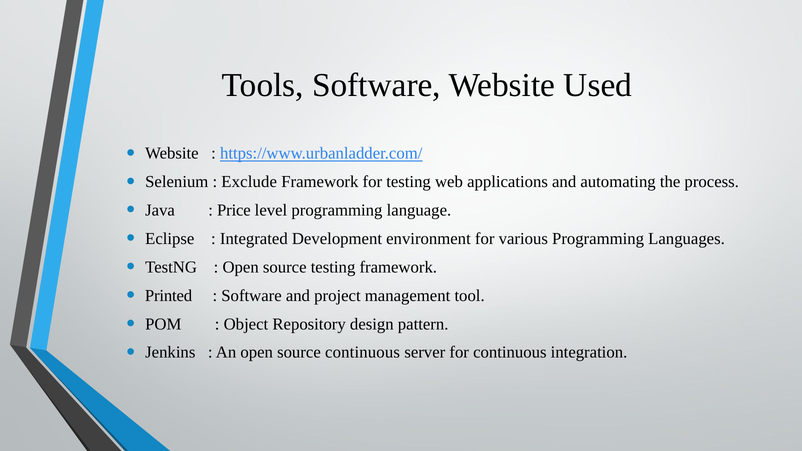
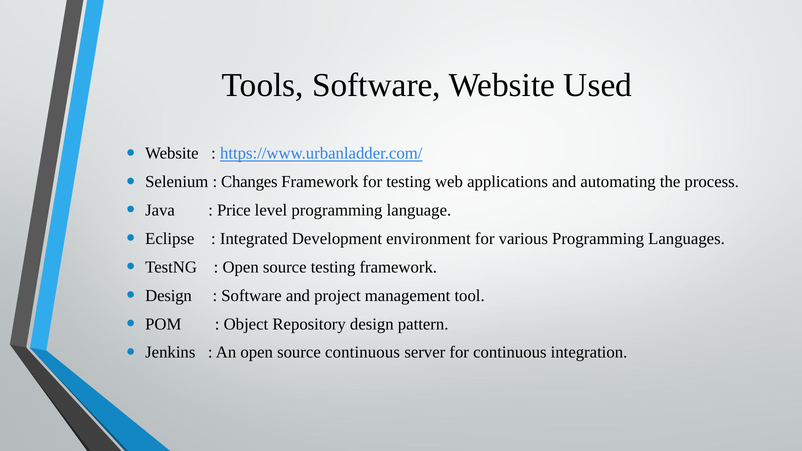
Exclude: Exclude -> Changes
Printed at (169, 296): Printed -> Design
